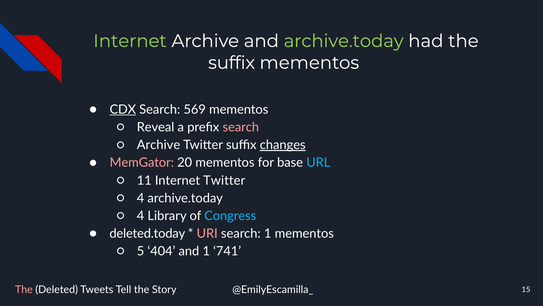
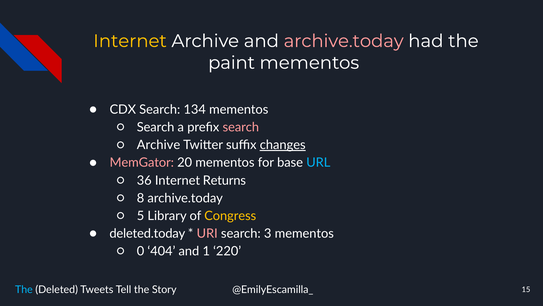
Internet at (130, 41) colour: light green -> yellow
archive.today at (344, 41) colour: light green -> pink
suffix at (232, 63): suffix -> paint
CDX underline: present -> none
569: 569 -> 134
Reveal at (156, 127): Reveal -> Search
11: 11 -> 36
Internet Twitter: Twitter -> Returns
4 at (140, 198): 4 -> 8
4 at (140, 215): 4 -> 5
Congress colour: light blue -> yellow
search 1: 1 -> 3
5: 5 -> 0
741: 741 -> 220
The at (24, 289) colour: pink -> light blue
